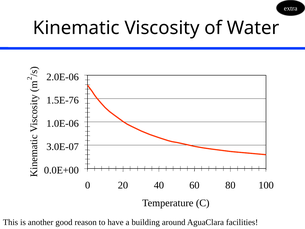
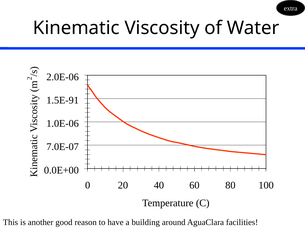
1.5E-76: 1.5E-76 -> 1.5E-91
3.0E-07: 3.0E-07 -> 7.0E-07
